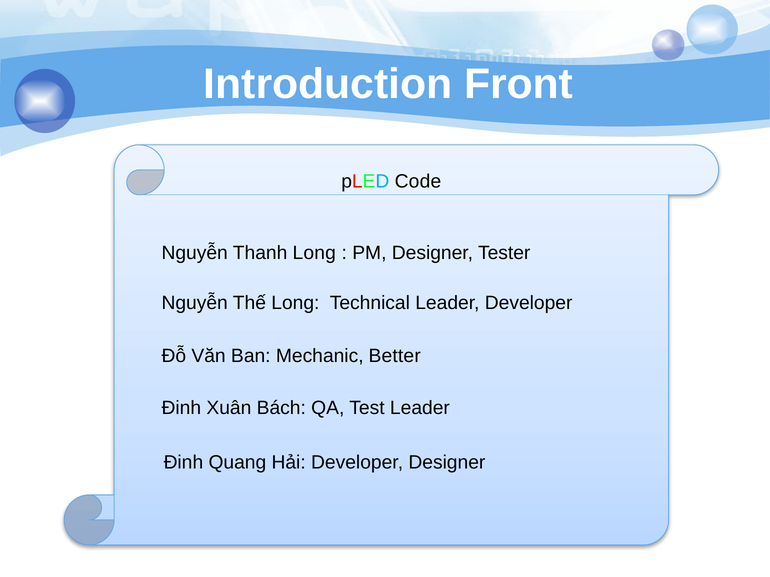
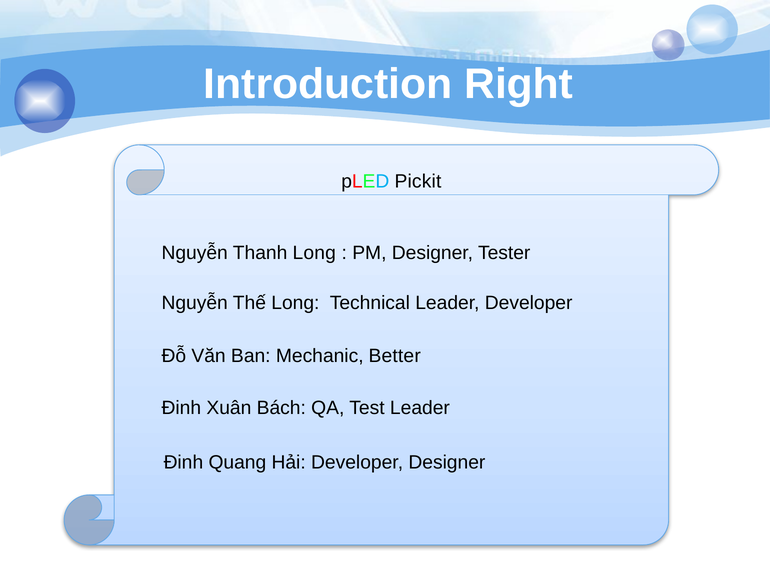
Front: Front -> Right
Code: Code -> Pickit
